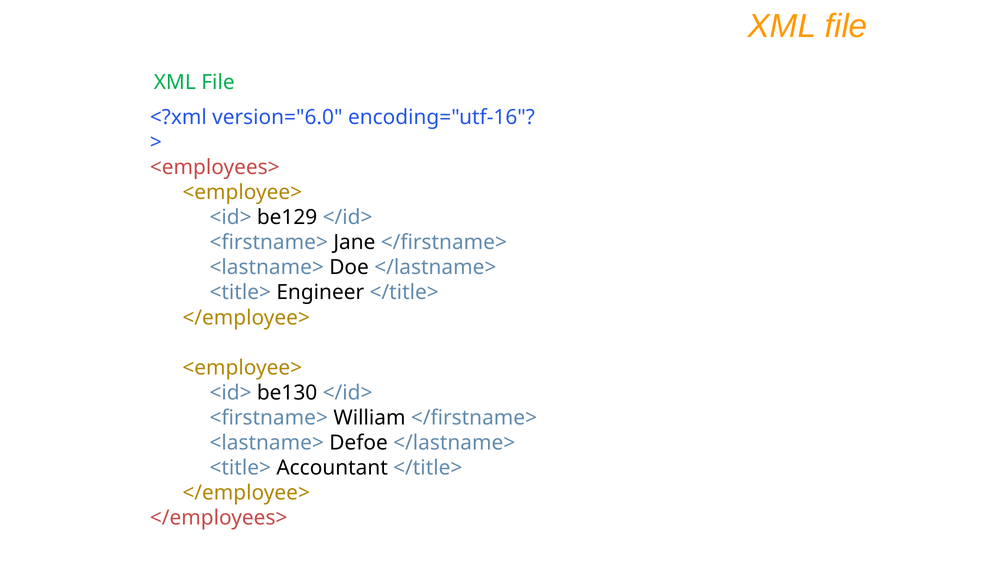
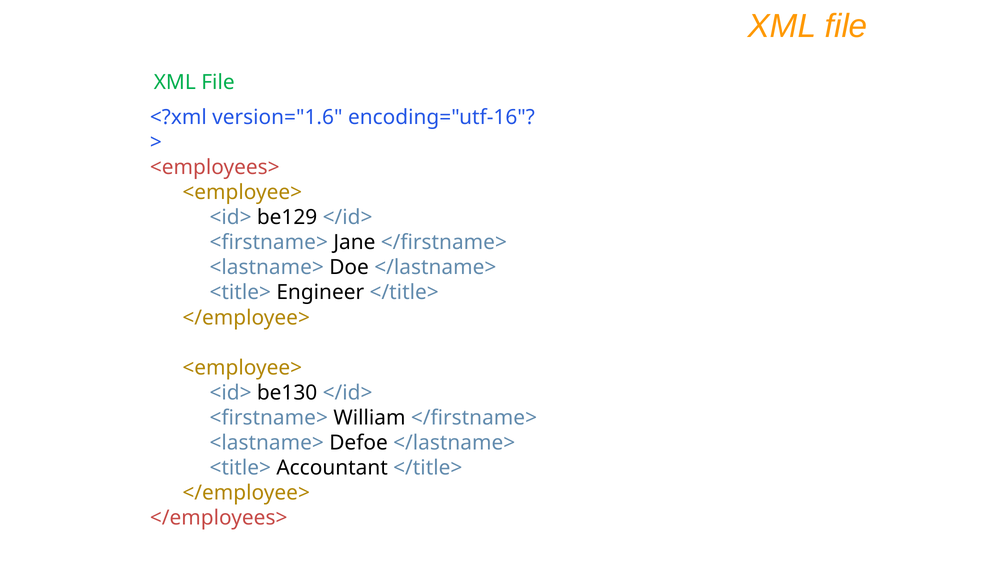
version="6.0: version="6.0 -> version="1.6
